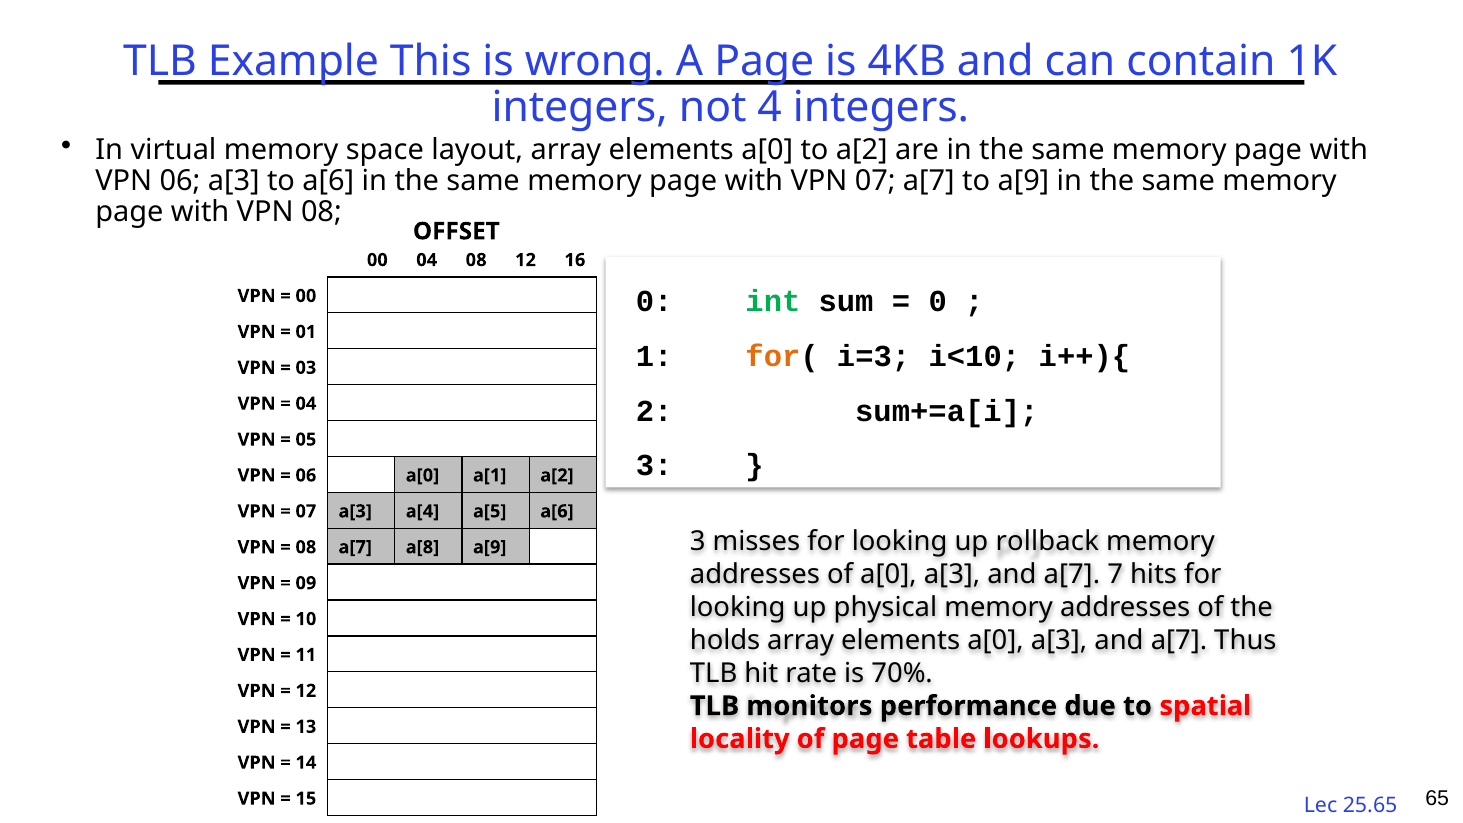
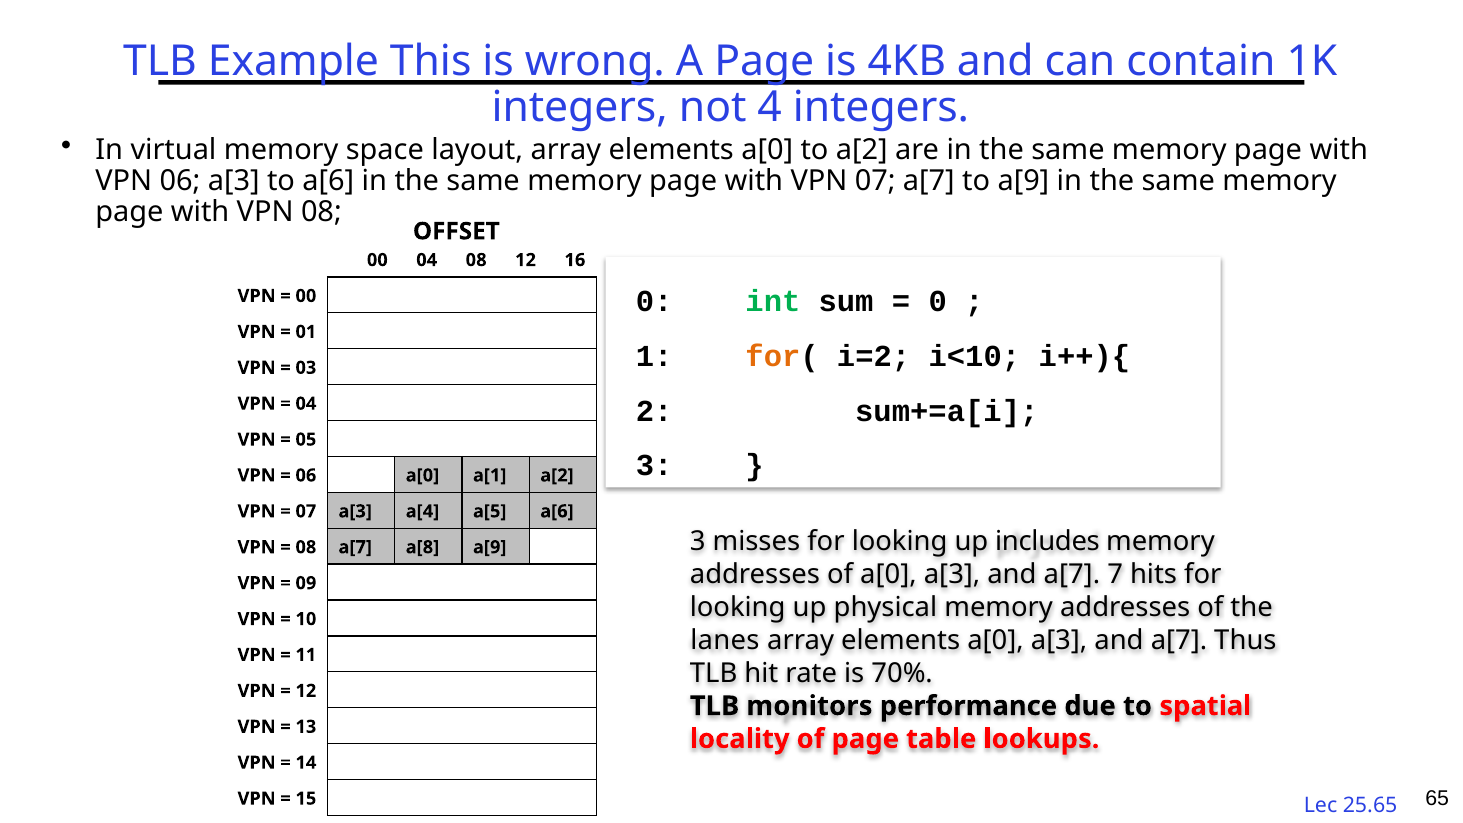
i=3: i=3 -> i=2
rollback: rollback -> includes
holds: holds -> lanes
